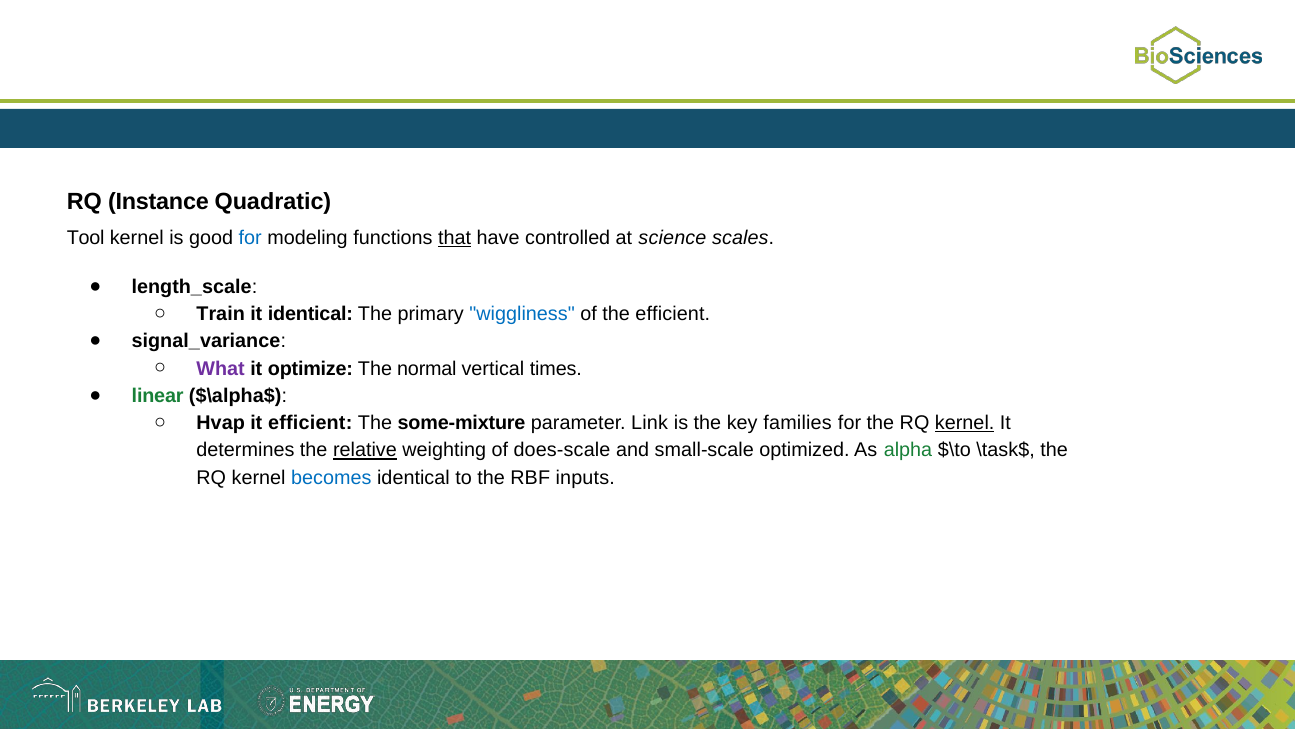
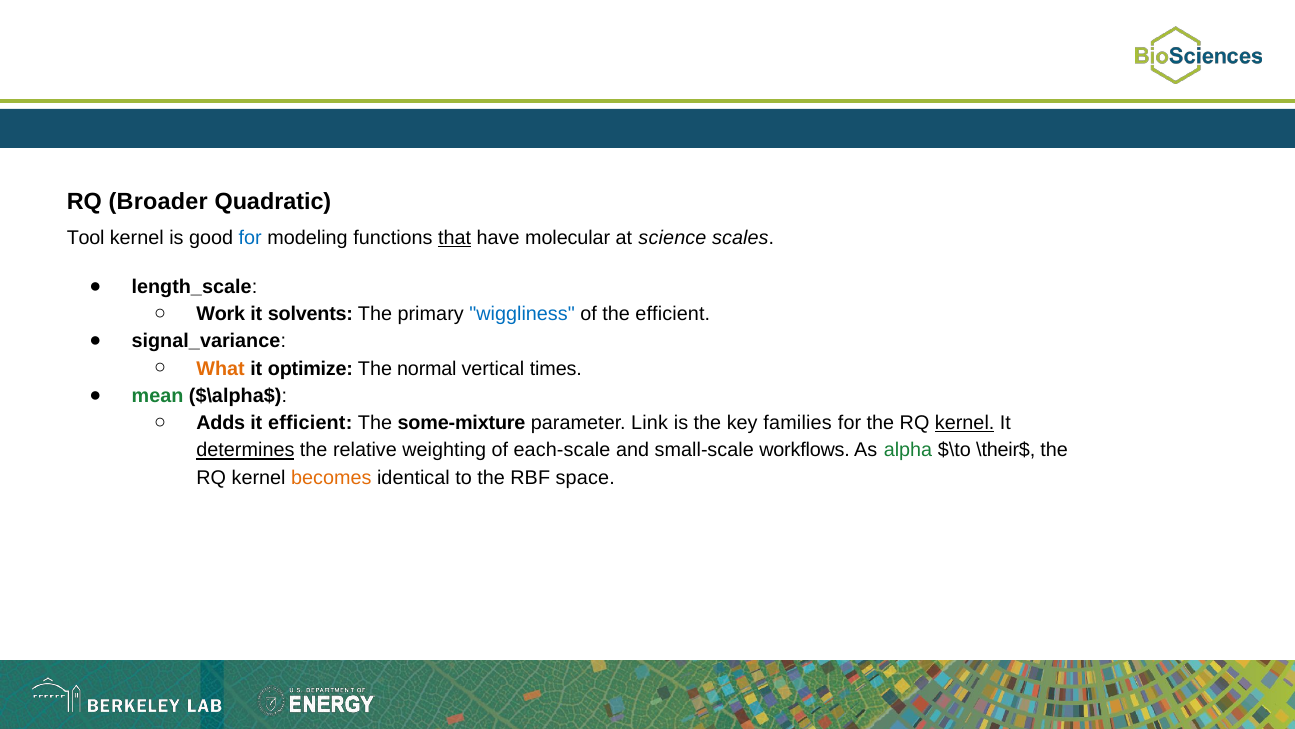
Instance: Instance -> Broader
controlled: controlled -> molecular
Train: Train -> Work
it identical: identical -> solvents
What colour: purple -> orange
linear: linear -> mean
Hvap: Hvap -> Adds
determines underline: none -> present
relative underline: present -> none
does-scale: does-scale -> each-scale
optimized: optimized -> workflows
\task$: \task$ -> \their$
becomes colour: blue -> orange
inputs: inputs -> space
